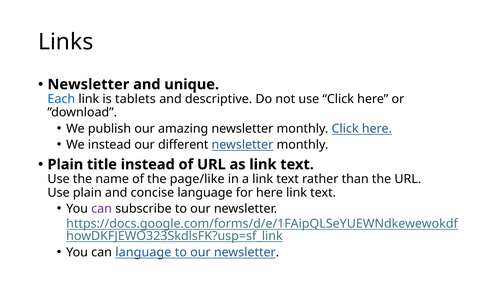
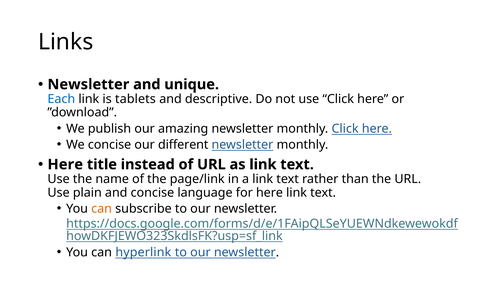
We instead: instead -> concise
Plain at (65, 165): Plain -> Here
page/like: page/like -> page/link
can at (102, 209) colour: purple -> orange
can language: language -> hyperlink
